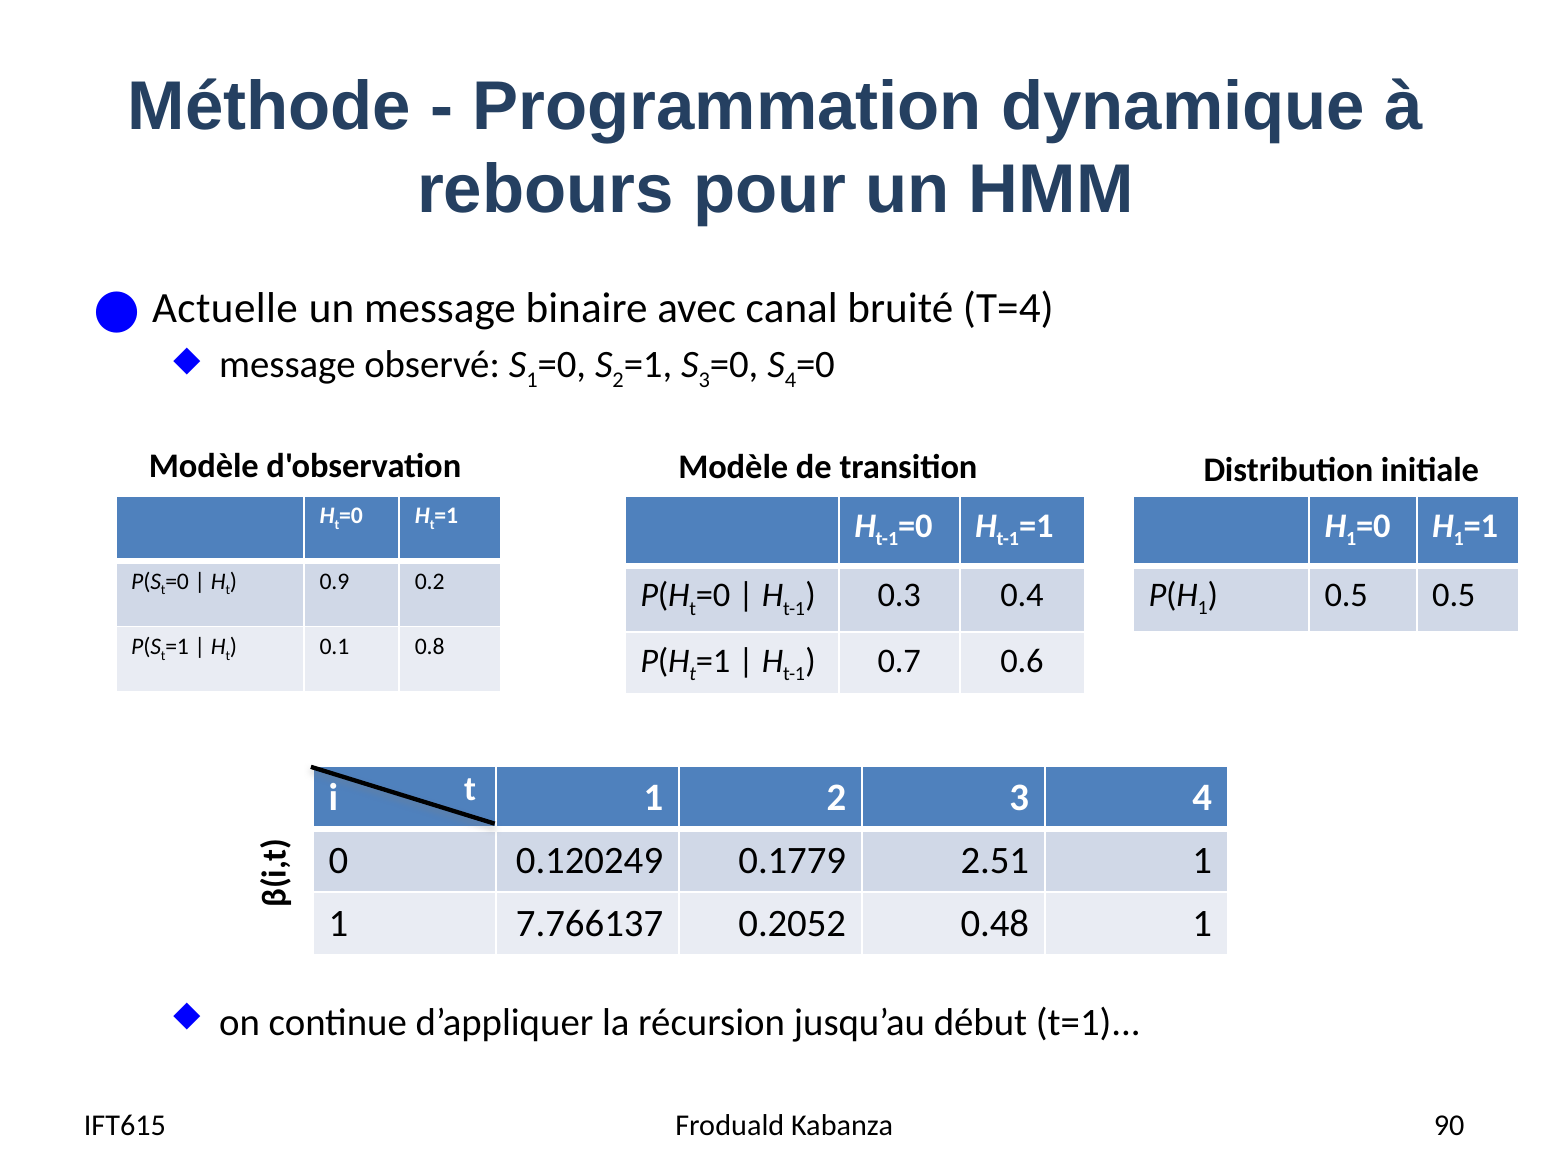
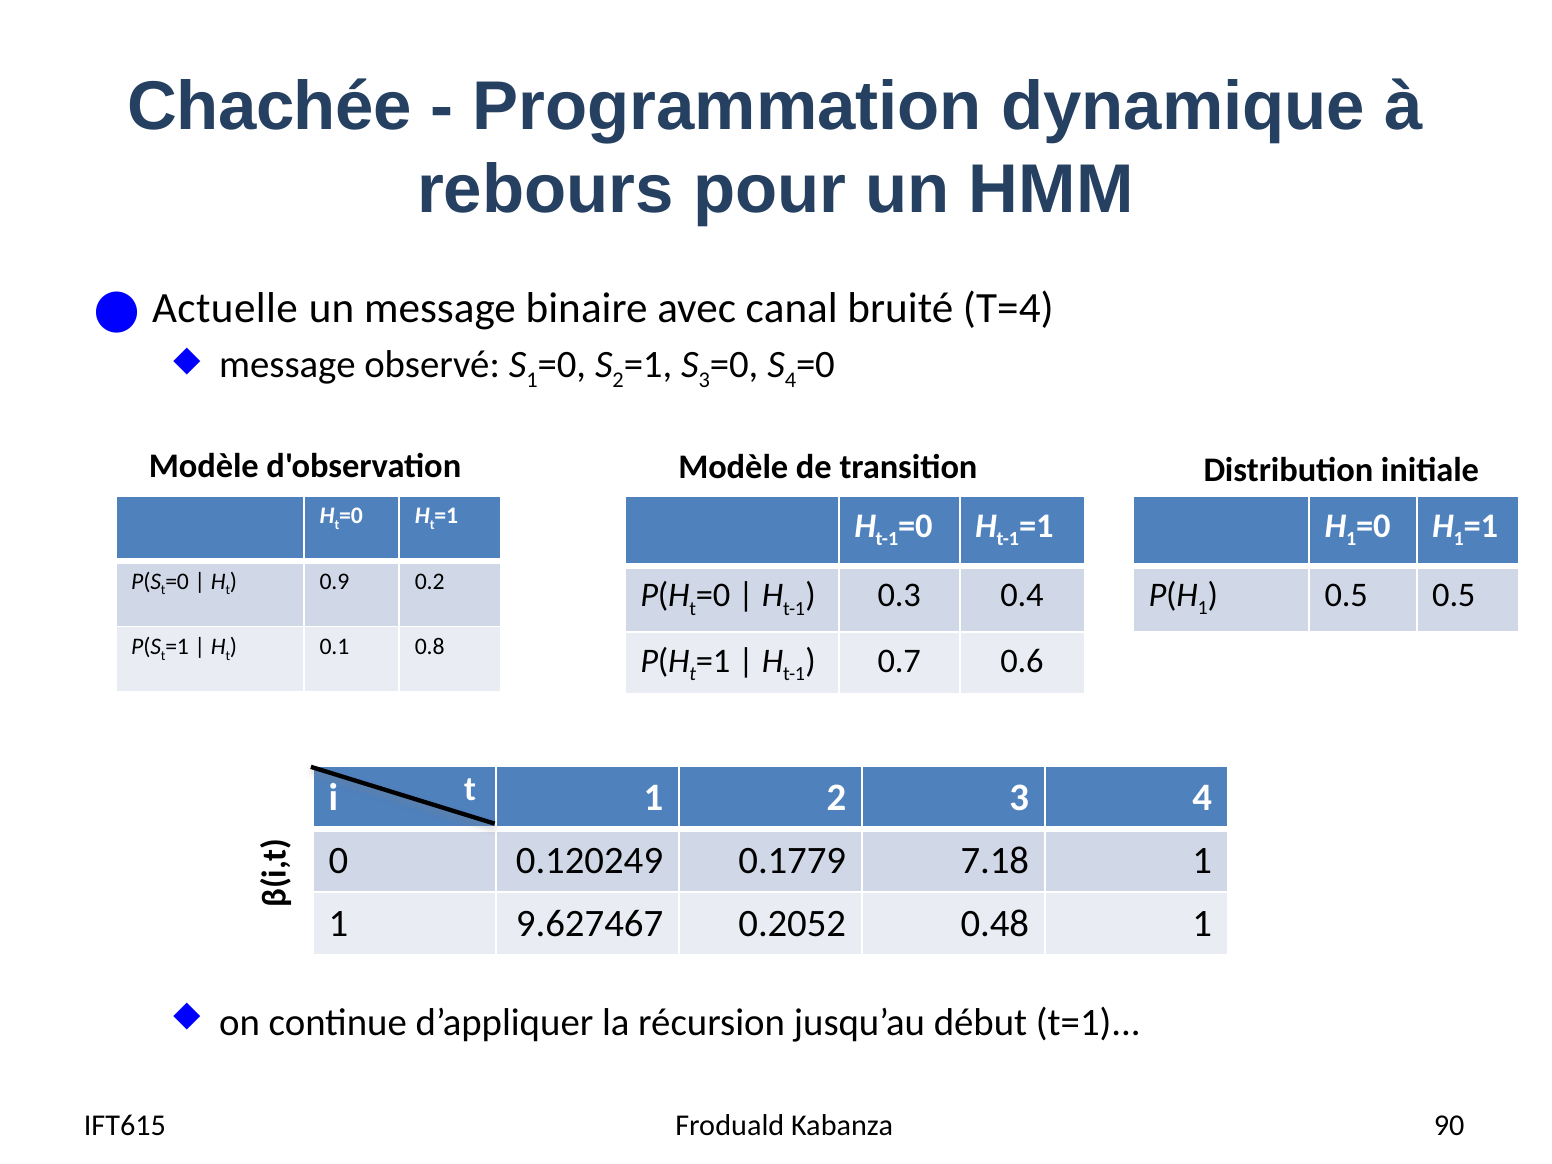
Méthode: Méthode -> Chachée
2.51: 2.51 -> 7.18
7.766137: 7.766137 -> 9.627467
